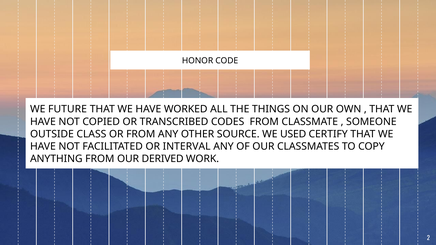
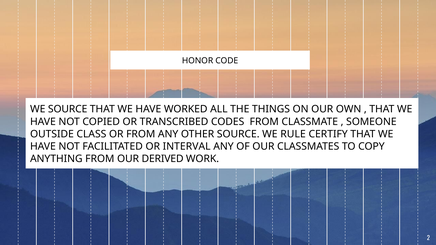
WE FUTURE: FUTURE -> SOURCE
USED: USED -> RULE
